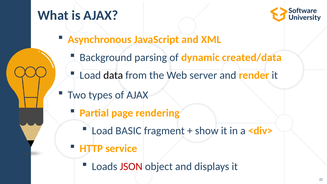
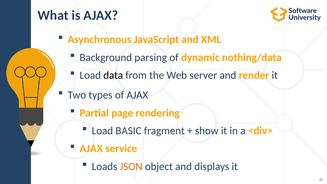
created/data: created/data -> nothing/data
HTTP at (91, 149): HTTP -> AJAX
JSON colour: red -> orange
